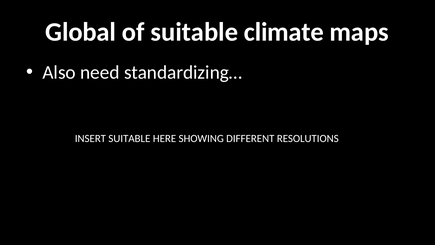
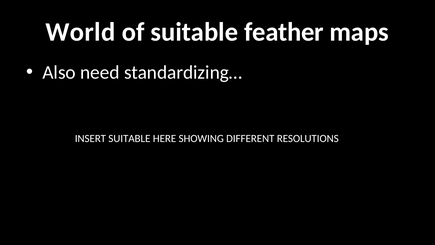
Global: Global -> World
climate: climate -> feather
